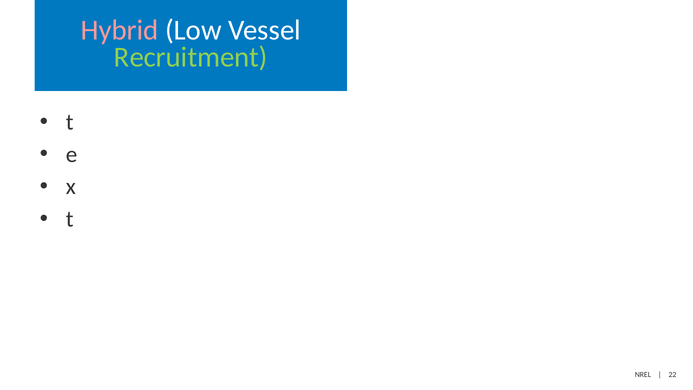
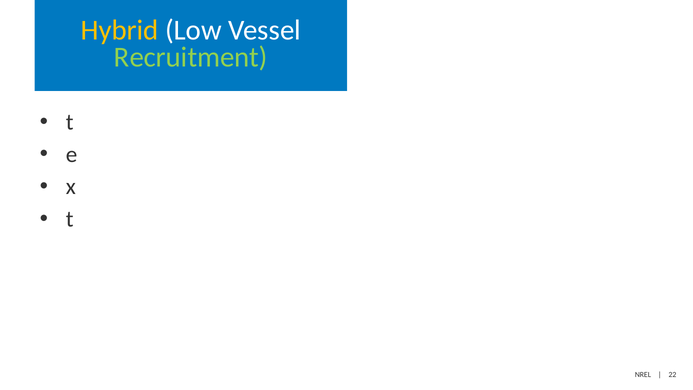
Hybrid colour: pink -> yellow
